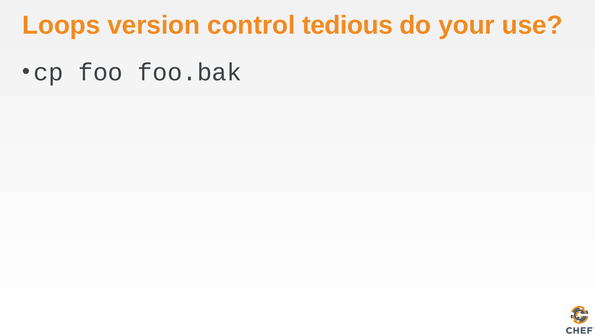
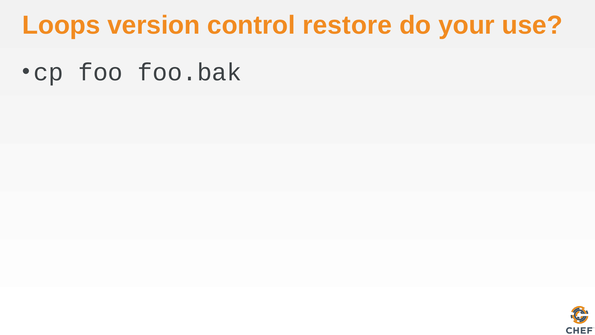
tedious: tedious -> restore
